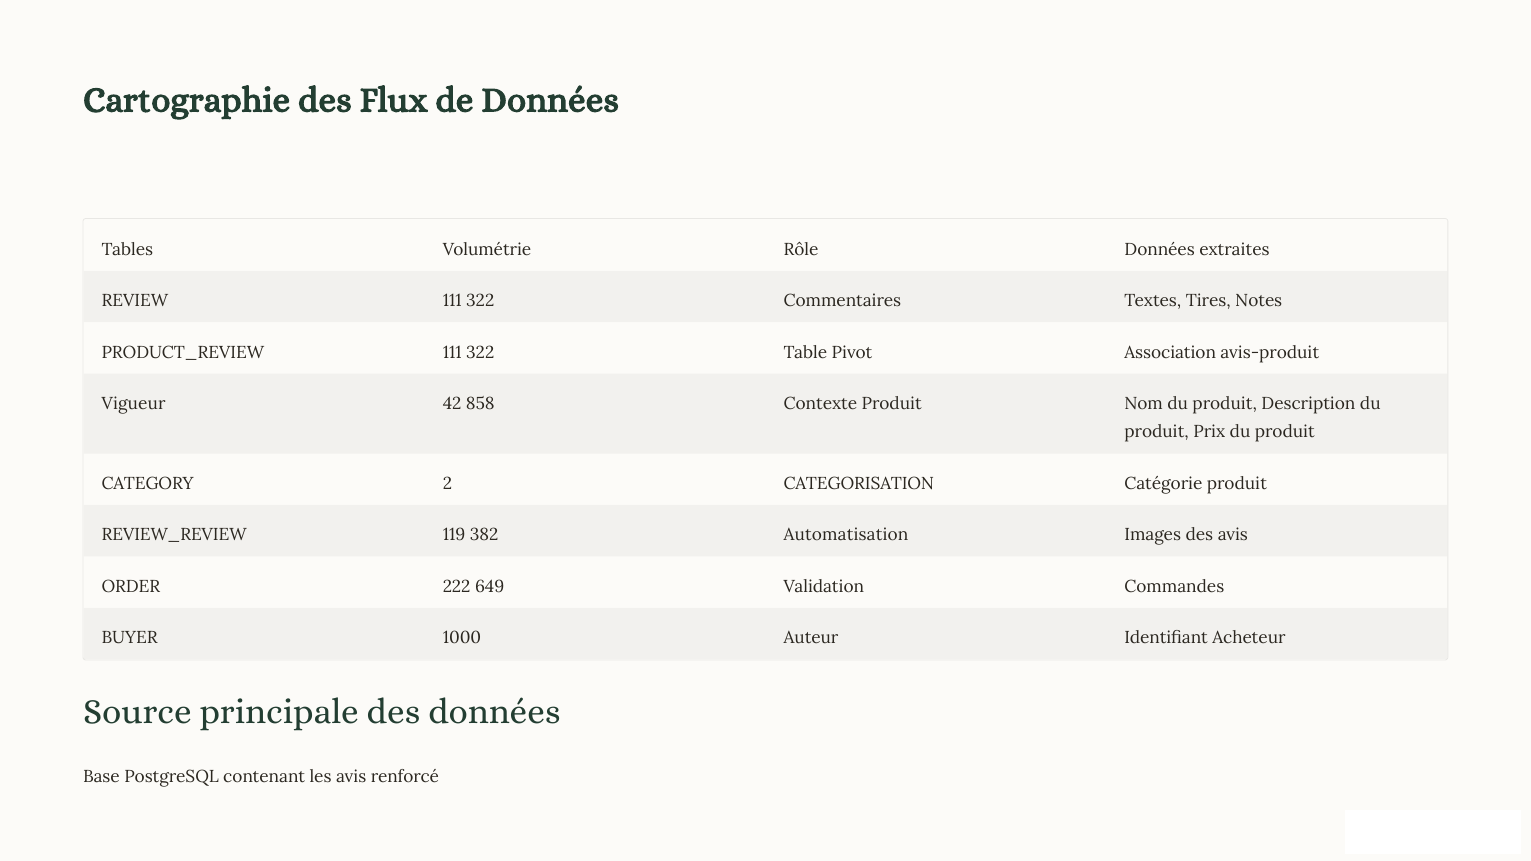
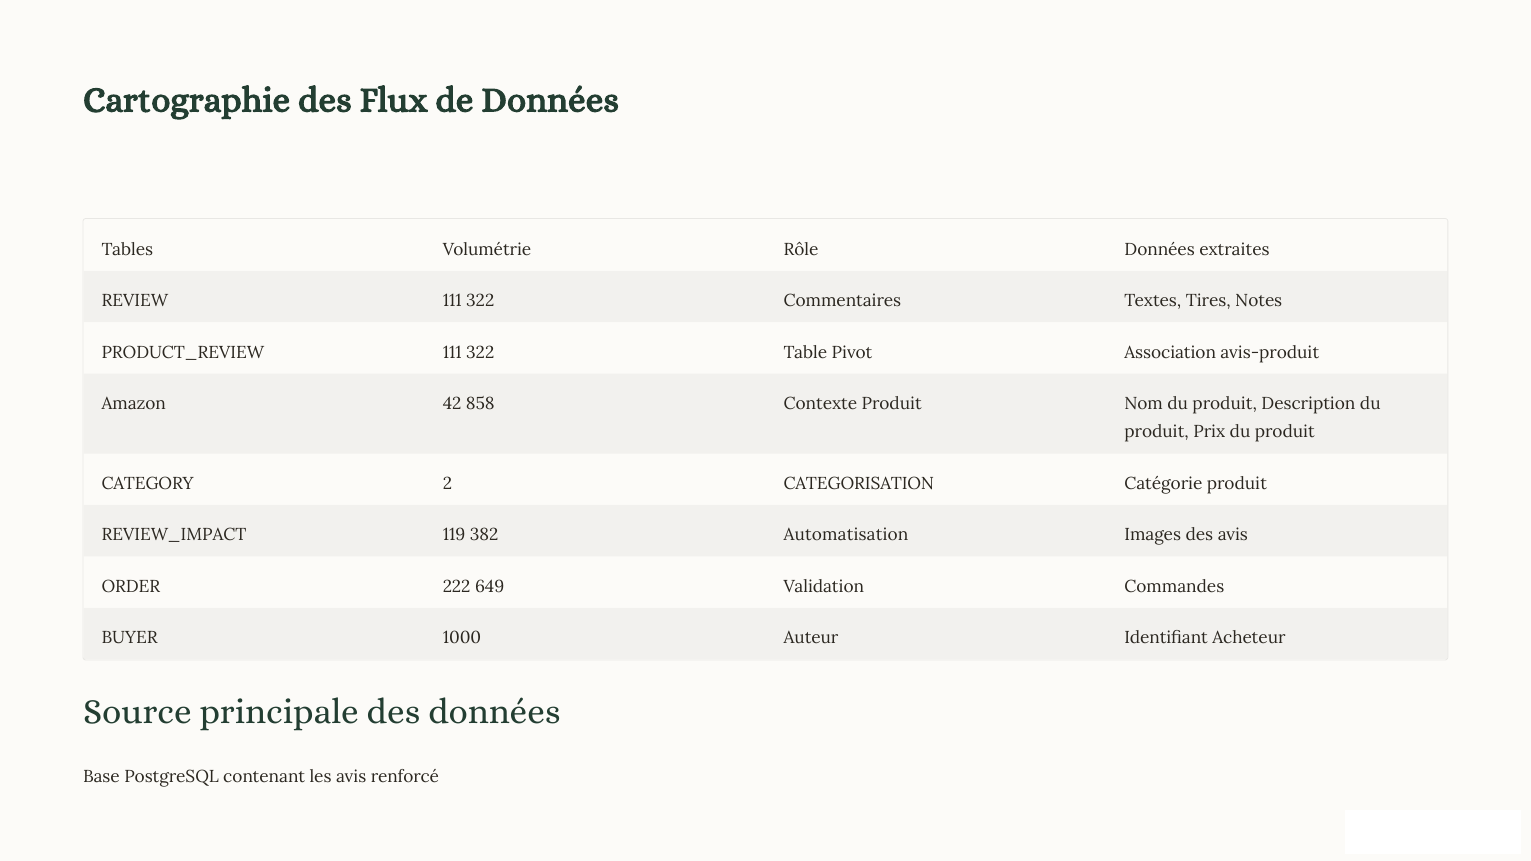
Vigueur: Vigueur -> Amazon
REVIEW_REVIEW: REVIEW_REVIEW -> REVIEW_IMPACT
